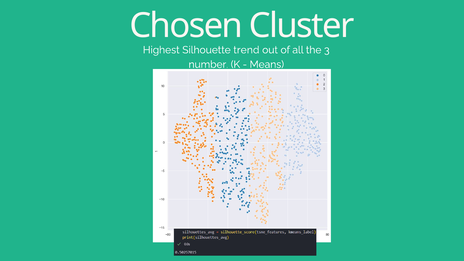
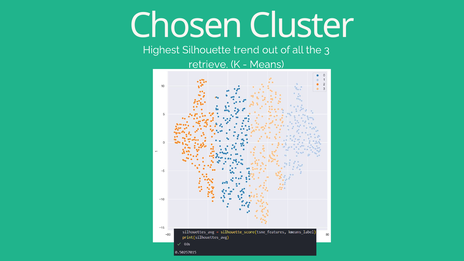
number: number -> retrieve
